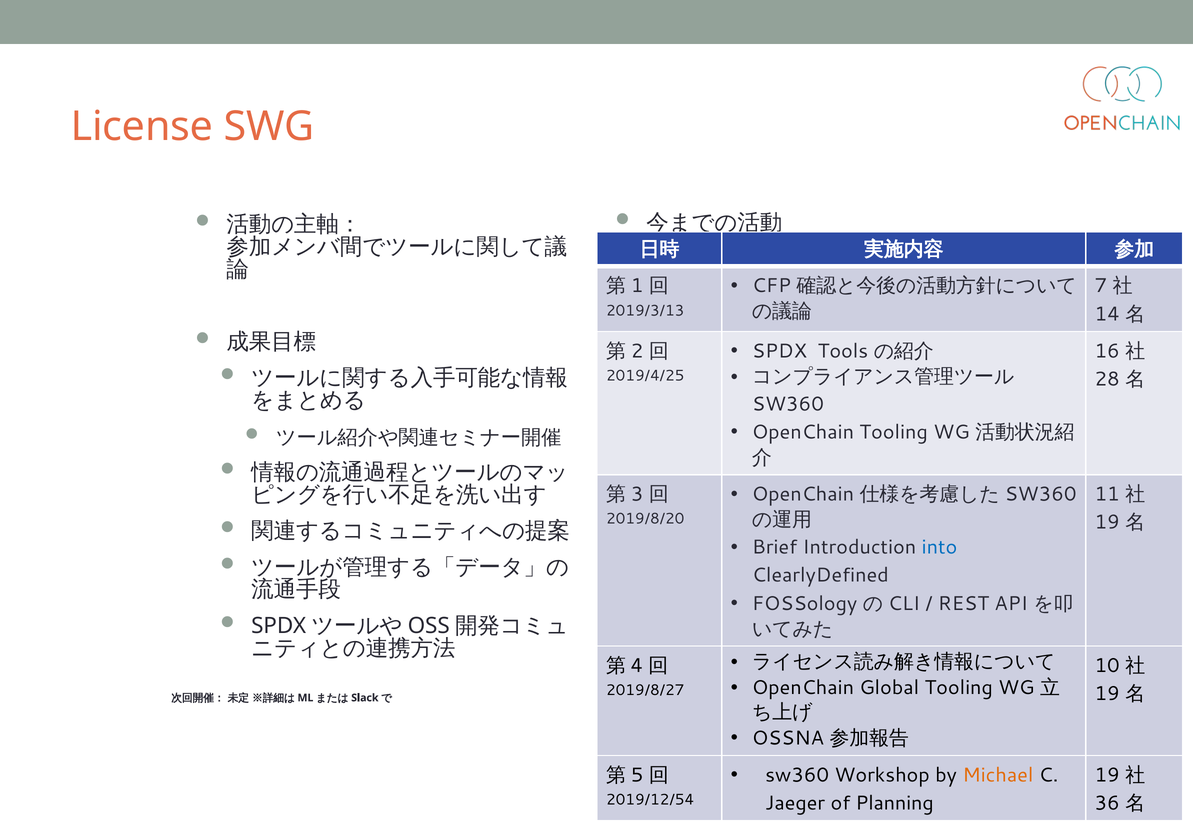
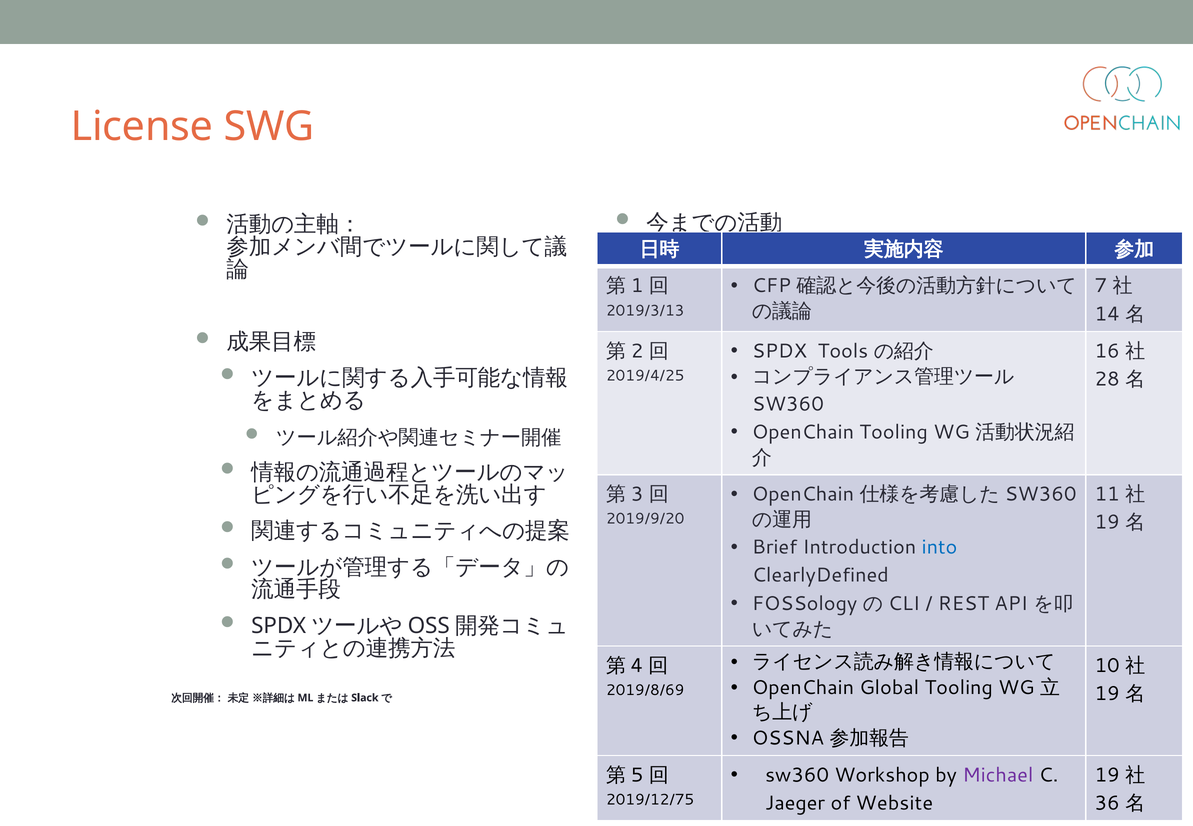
2019/8/20: 2019/8/20 -> 2019/9/20
2019/8/27: 2019/8/27 -> 2019/8/69
Michael colour: orange -> purple
2019/12/54: 2019/12/54 -> 2019/12/75
Planning: Planning -> Website
